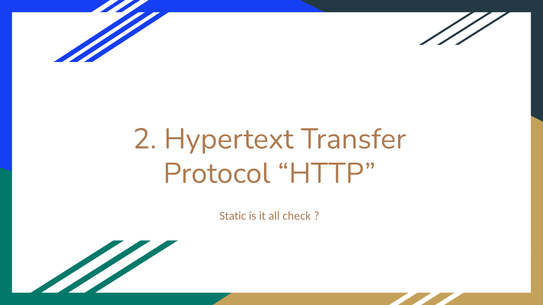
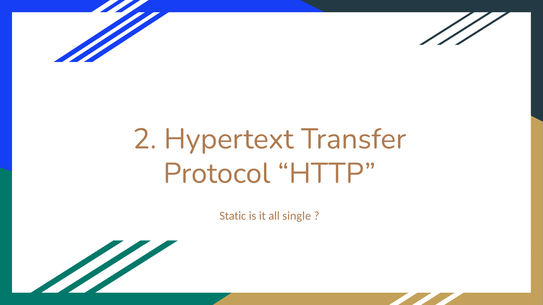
check: check -> single
